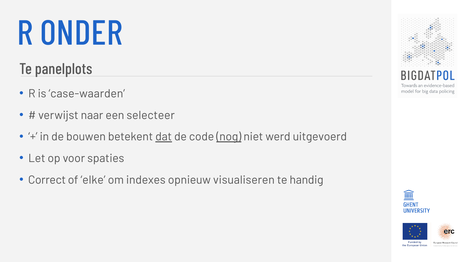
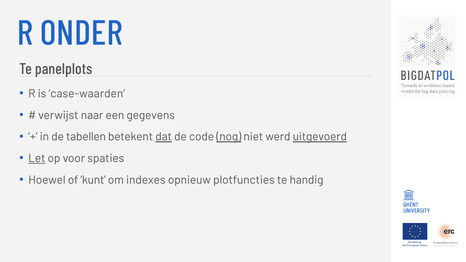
selecteer: selecteer -> gegevens
bouwen: bouwen -> tabellen
uitgevoerd underline: none -> present
Let underline: none -> present
Correct: Correct -> Hoewel
elke: elke -> kunt
visualiseren: visualiseren -> plotfuncties
